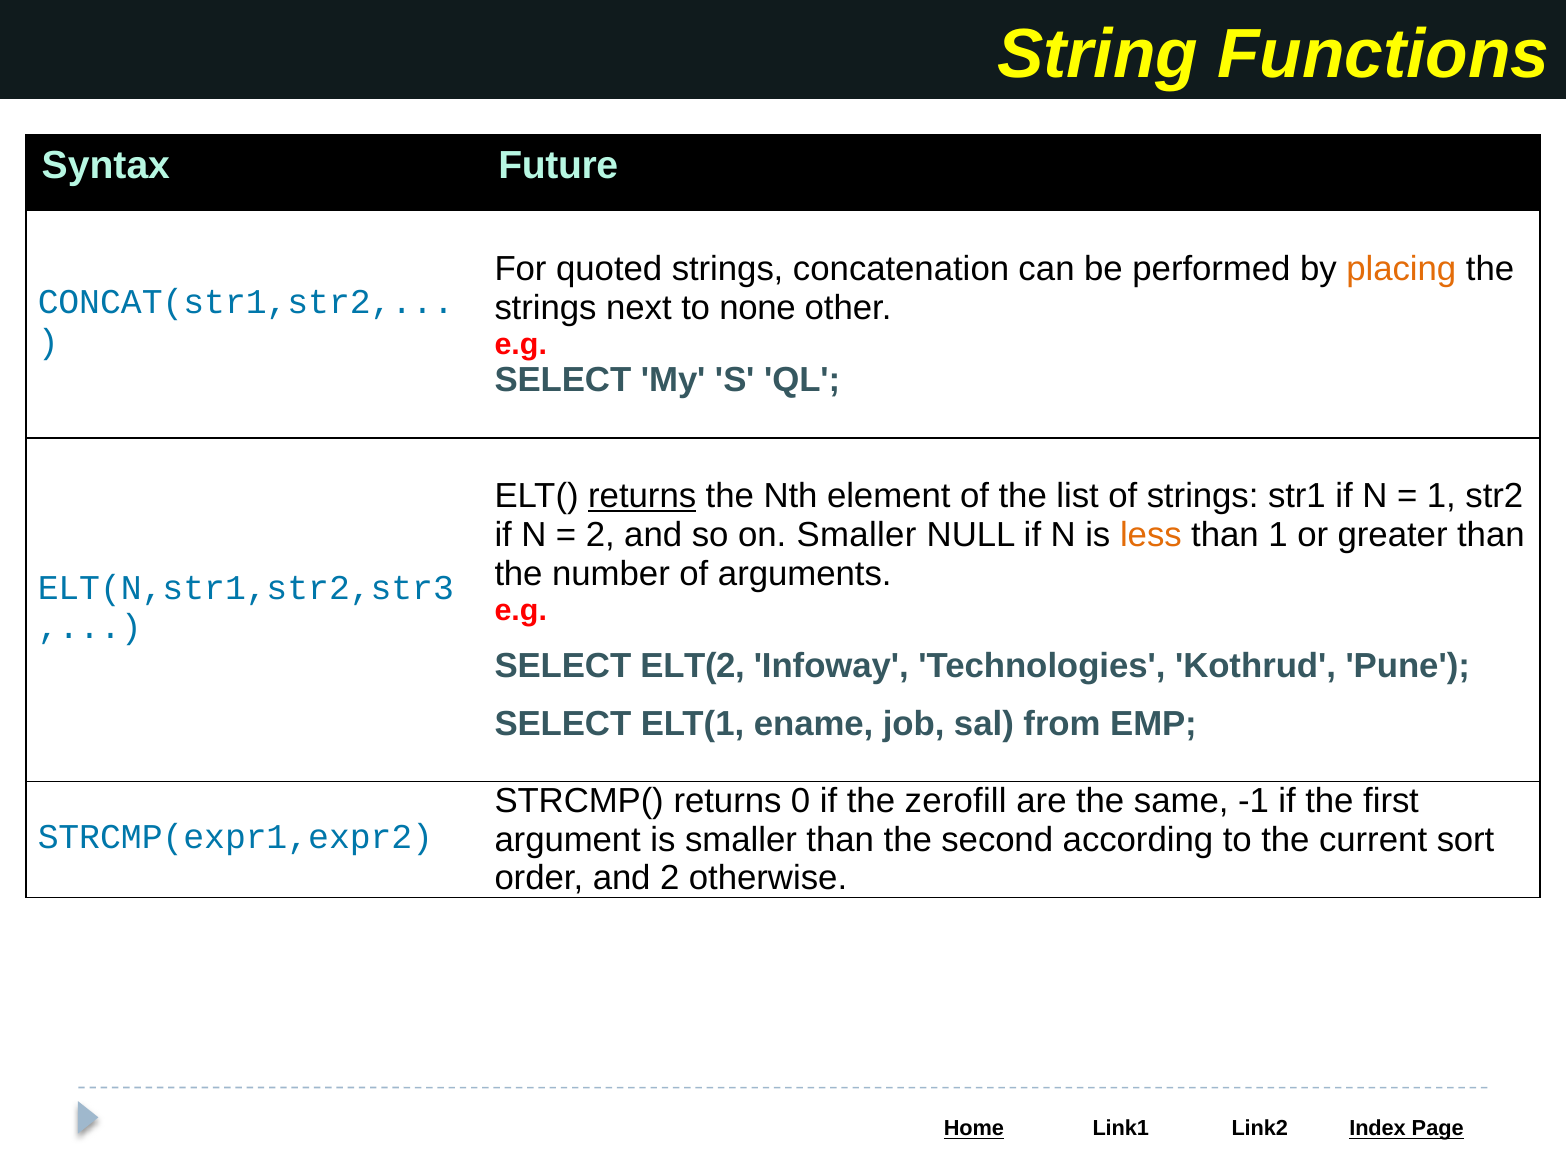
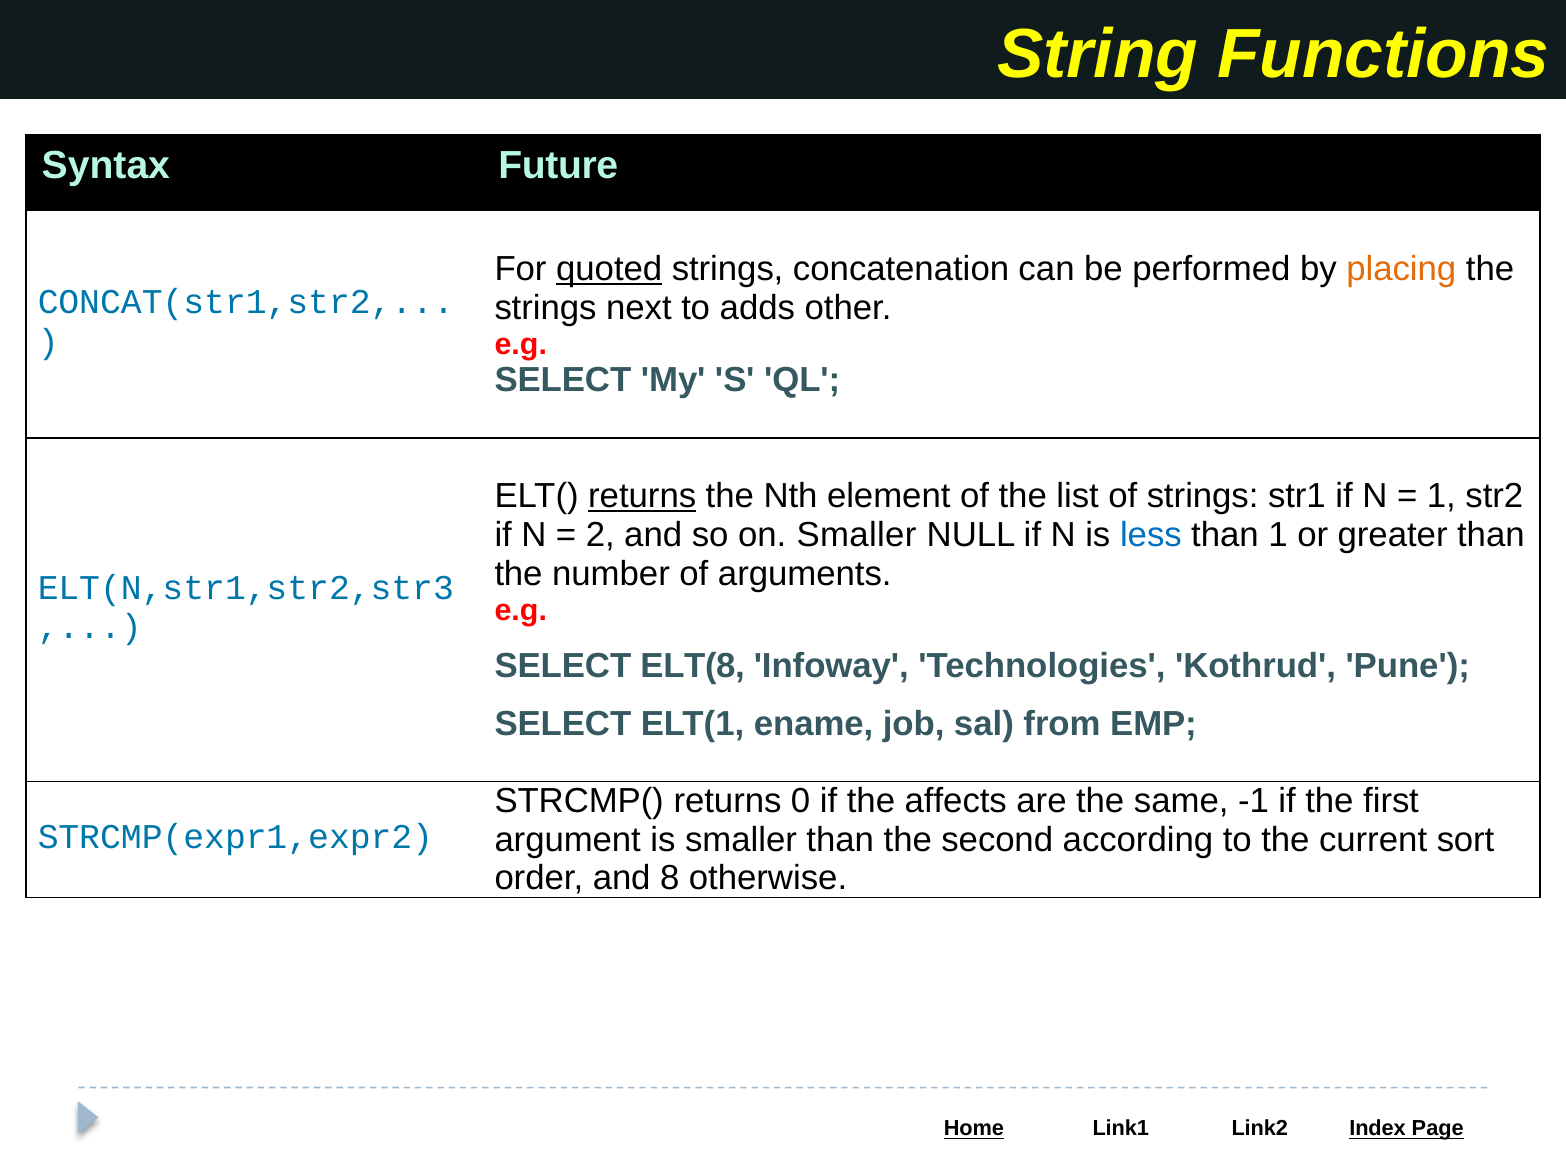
quoted underline: none -> present
none: none -> adds
less colour: orange -> blue
ELT(2: ELT(2 -> ELT(8
zerofill: zerofill -> affects
and 2: 2 -> 8
